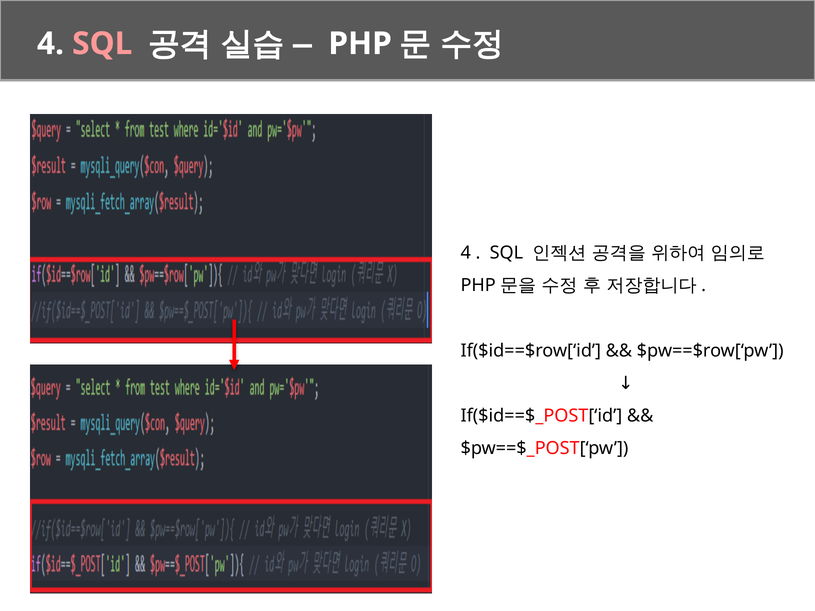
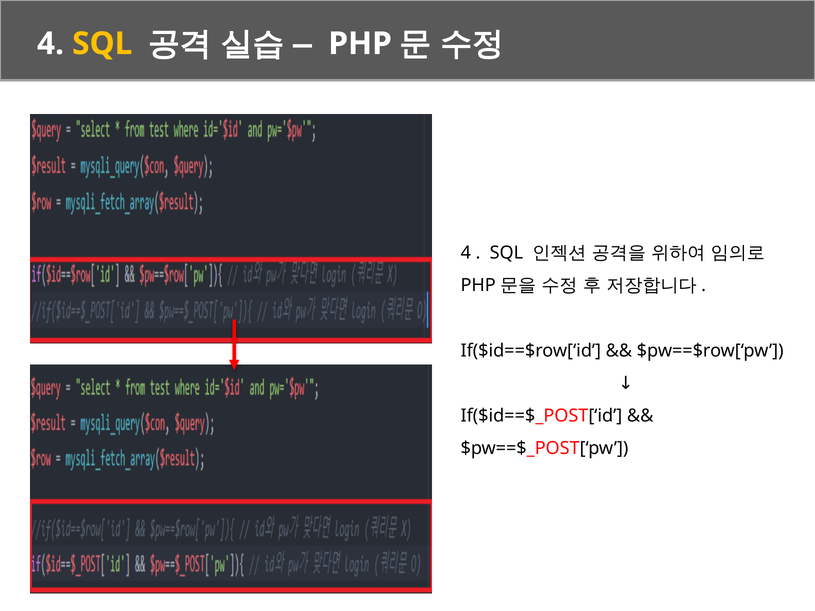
SQL at (102, 44) colour: pink -> yellow
